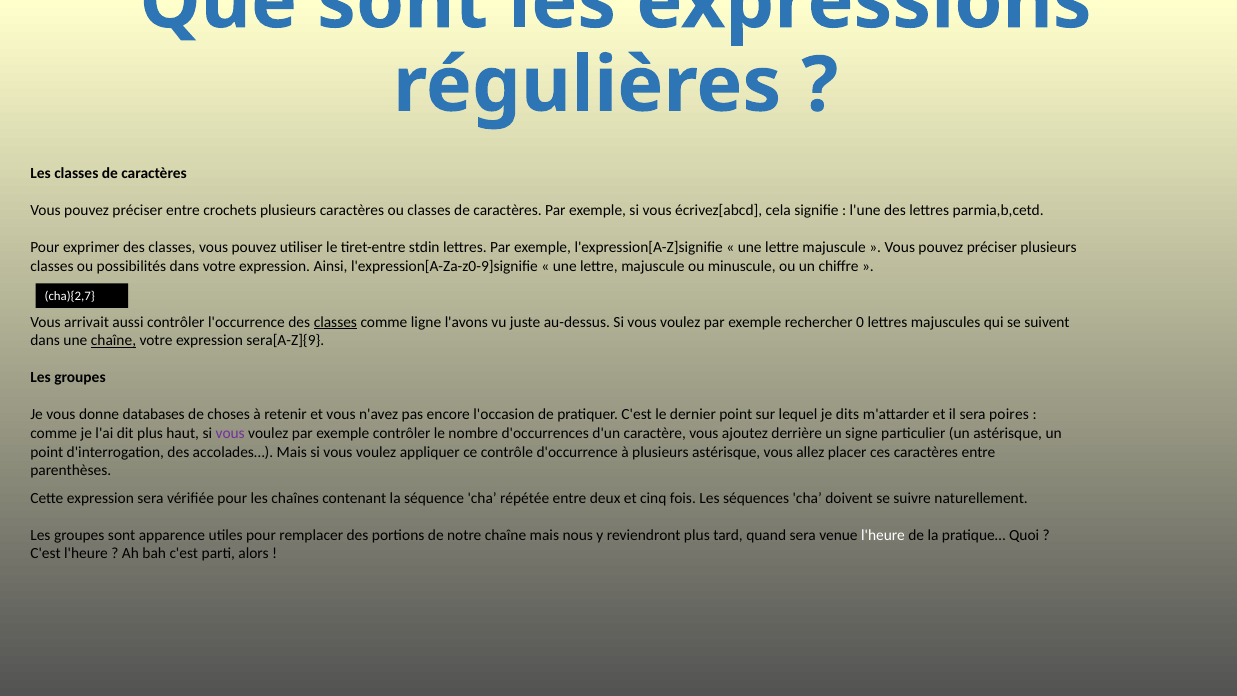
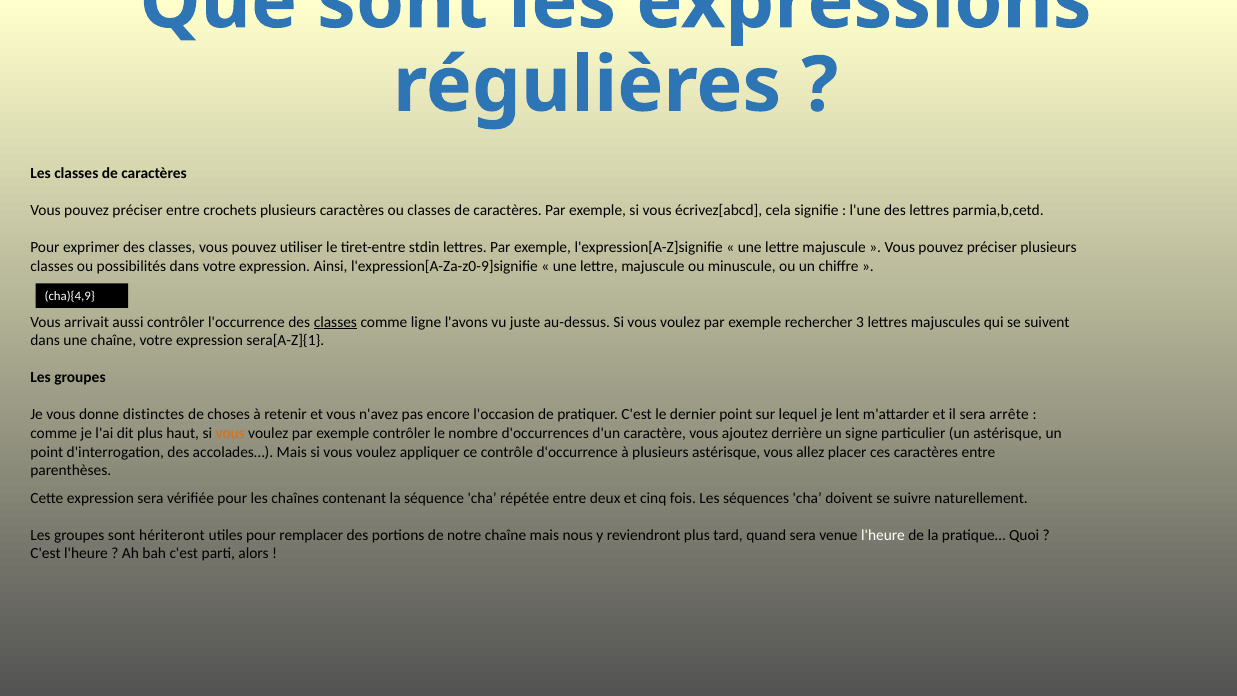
cha){2,7: cha){2,7 -> cha){4,9
0: 0 -> 3
chaîne at (114, 341) underline: present -> none
sera[A-Z]{9: sera[A-Z]{9 -> sera[A-Z]{1
databases: databases -> distinctes
dits: dits -> lent
poires: poires -> arrête
vous at (230, 433) colour: purple -> orange
apparence: apparence -> hériteront
